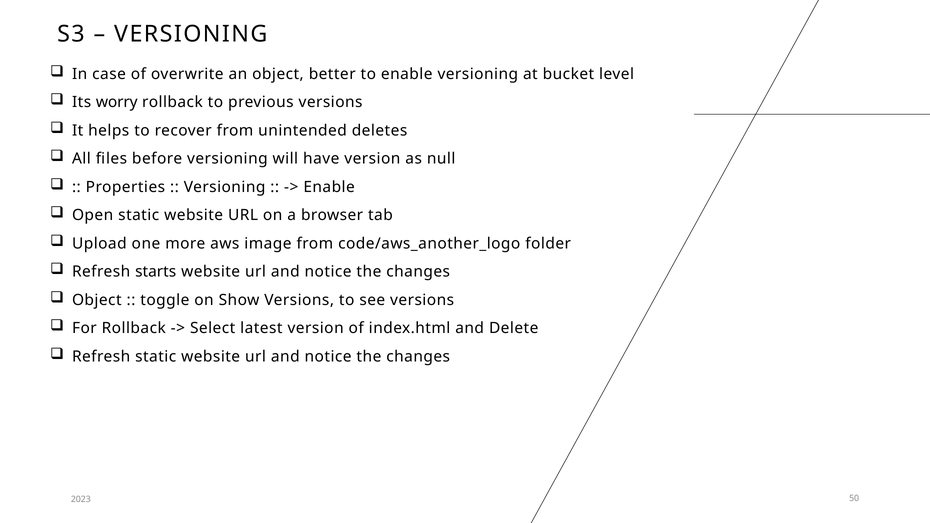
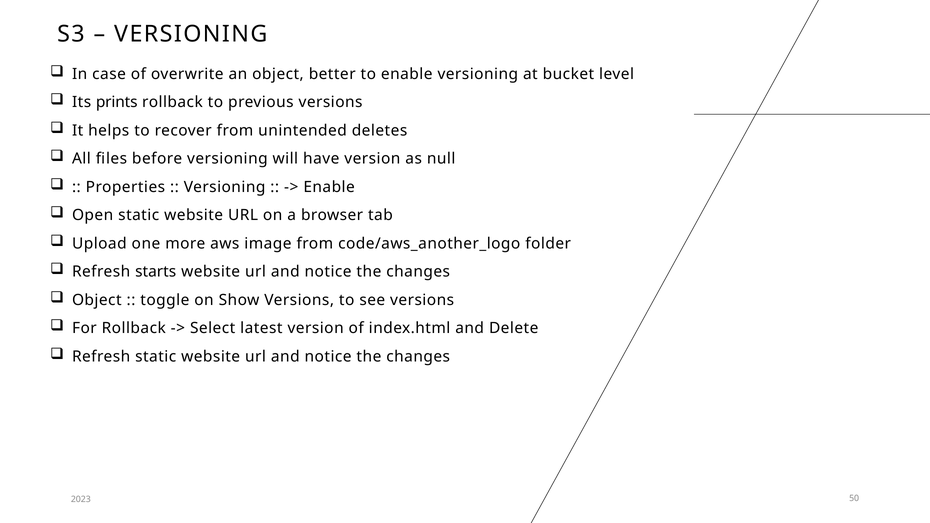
worry: worry -> prints
